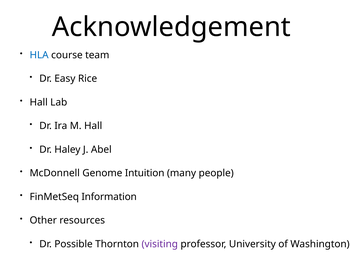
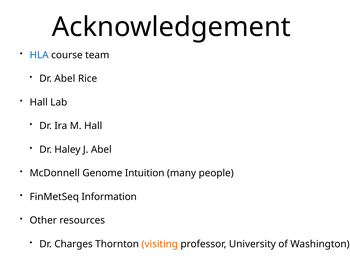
Dr Easy: Easy -> Abel
Possible: Possible -> Charges
visiting colour: purple -> orange
